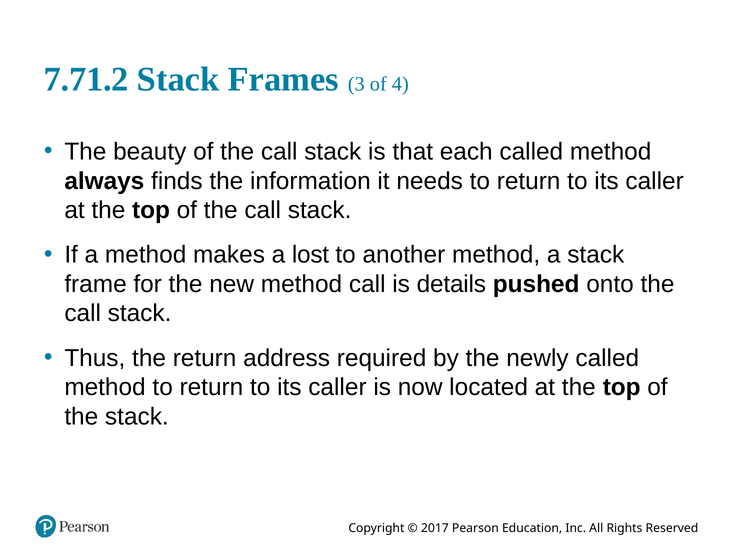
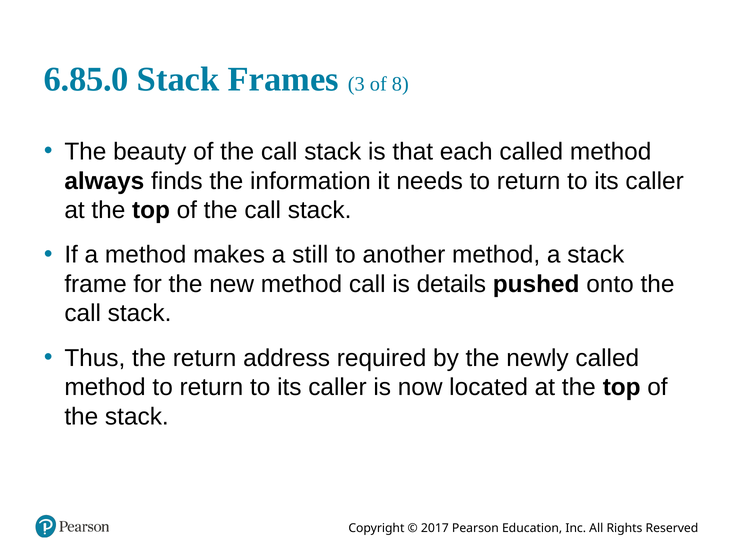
7.71.2: 7.71.2 -> 6.85.0
4: 4 -> 8
lost: lost -> still
